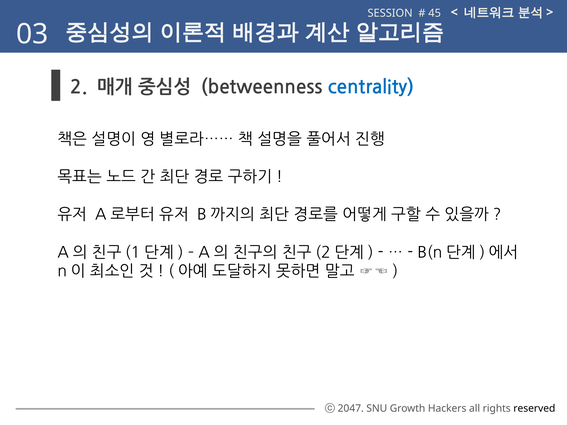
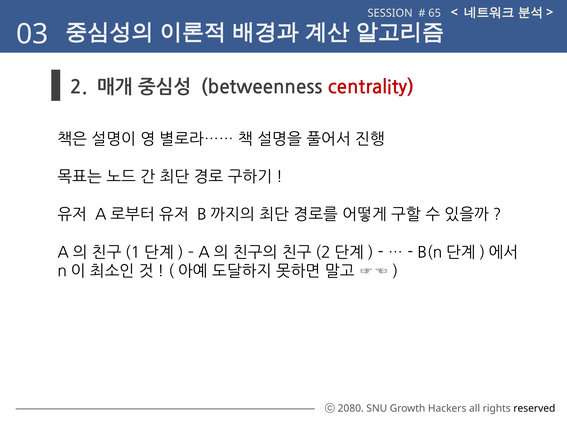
45: 45 -> 65
centrality colour: blue -> red
2047: 2047 -> 2080
